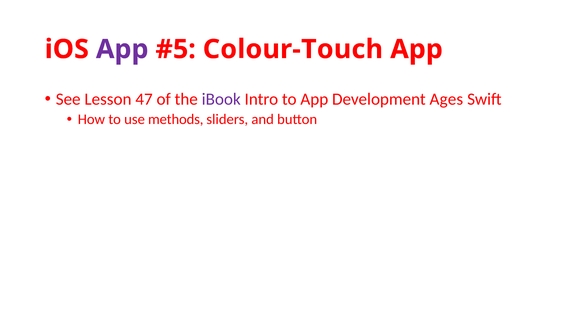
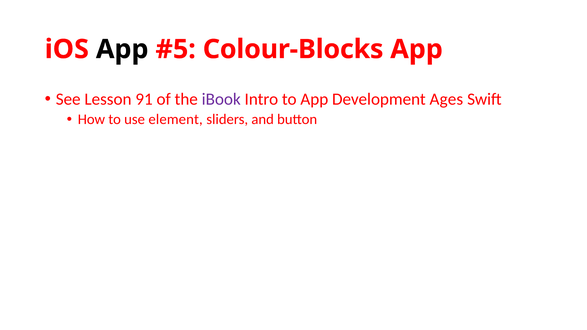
App at (122, 49) colour: purple -> black
Colour-Touch: Colour-Touch -> Colour-Blocks
47: 47 -> 91
methods: methods -> element
